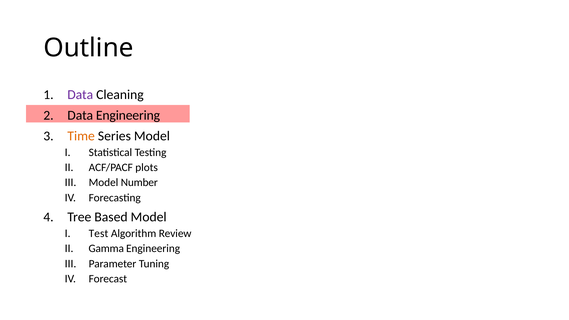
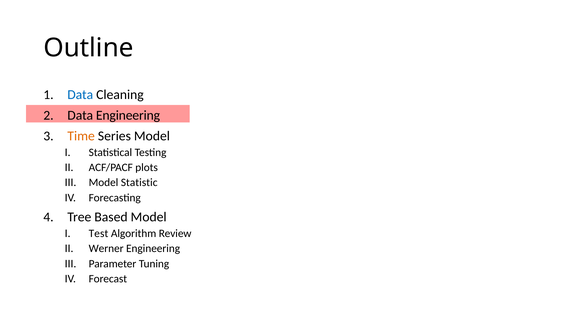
Data at (80, 95) colour: purple -> blue
Number: Number -> Statistic
Gamma: Gamma -> Werner
